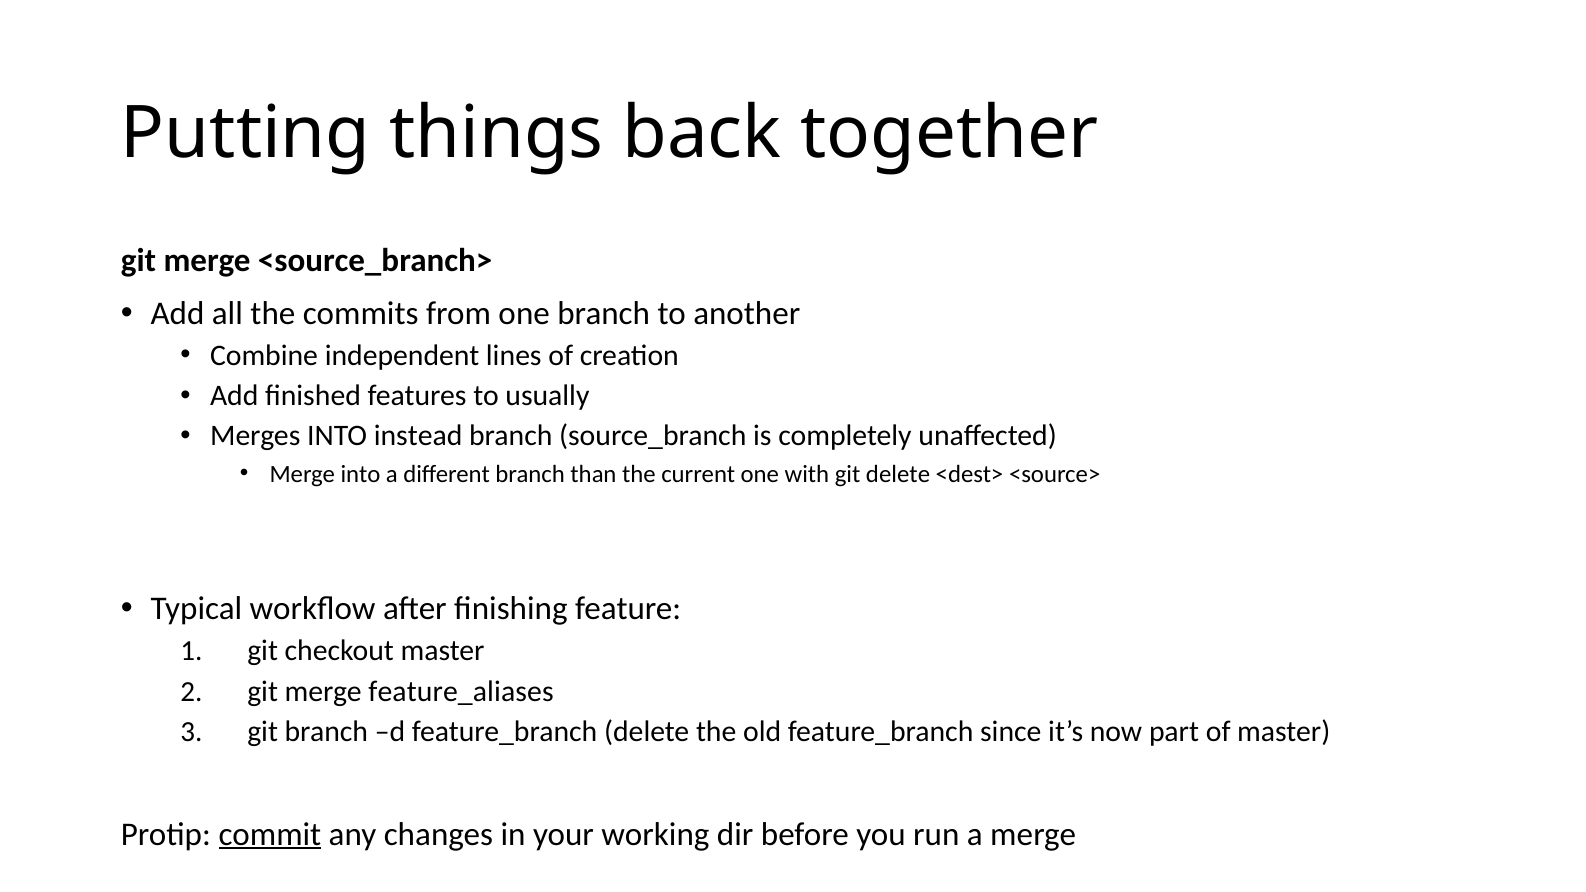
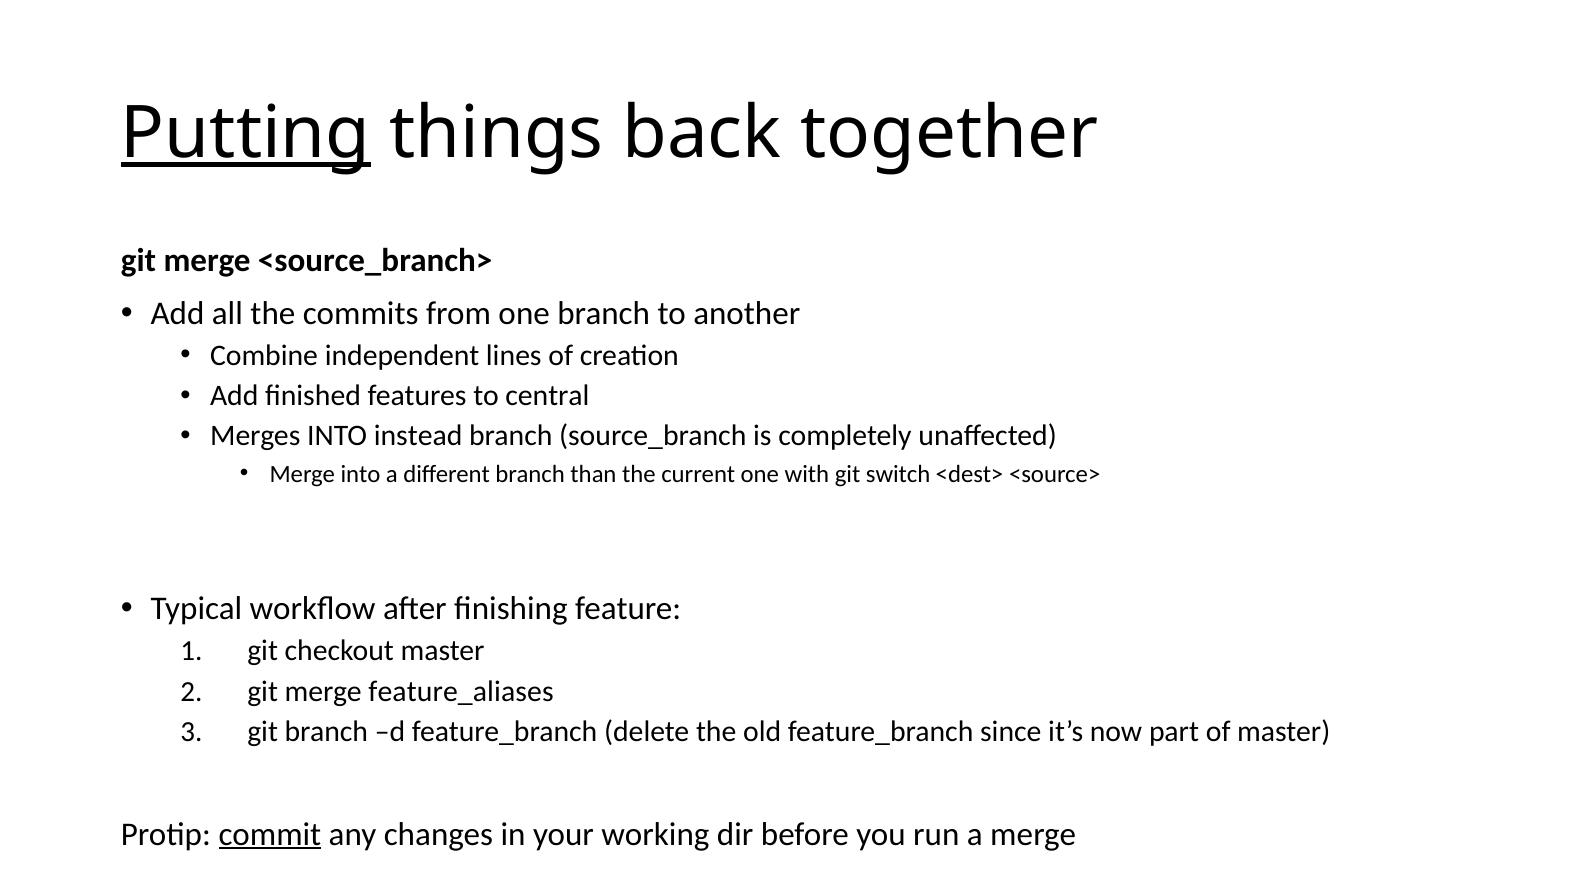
Putting underline: none -> present
usually: usually -> central
git delete: delete -> switch
